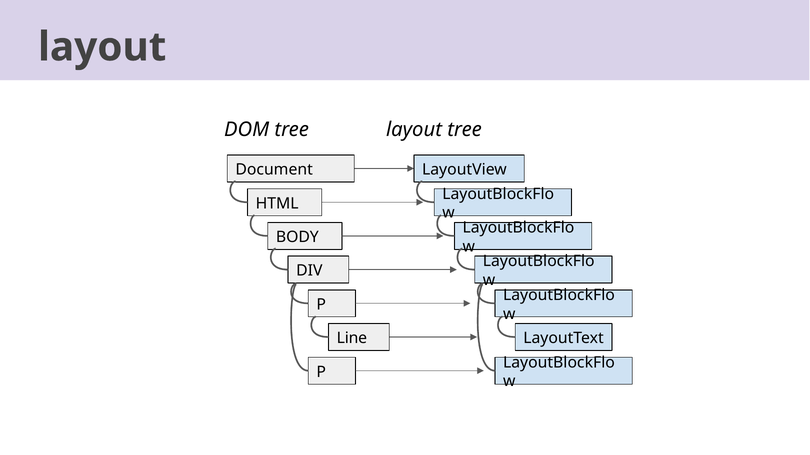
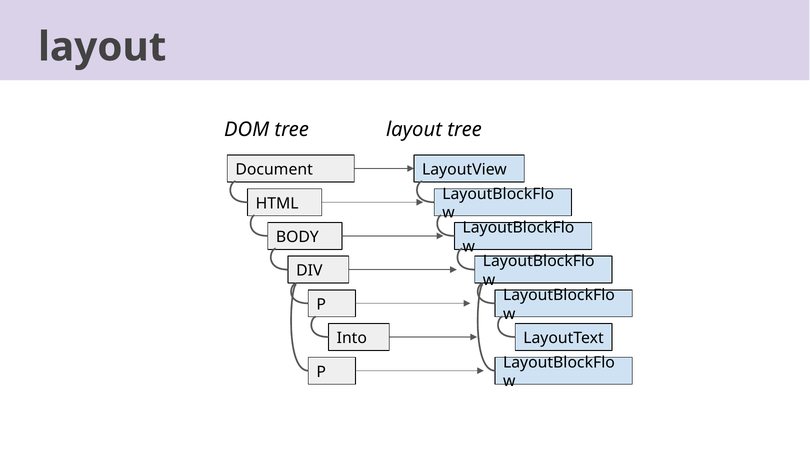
Line: Line -> Into
